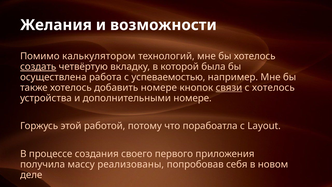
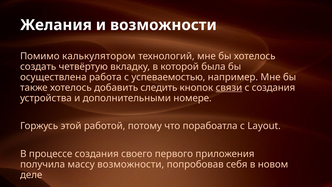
создать underline: present -> none
добавить номере: номере -> следить
с хотелось: хотелось -> создания
массу реализованы: реализованы -> возможности
